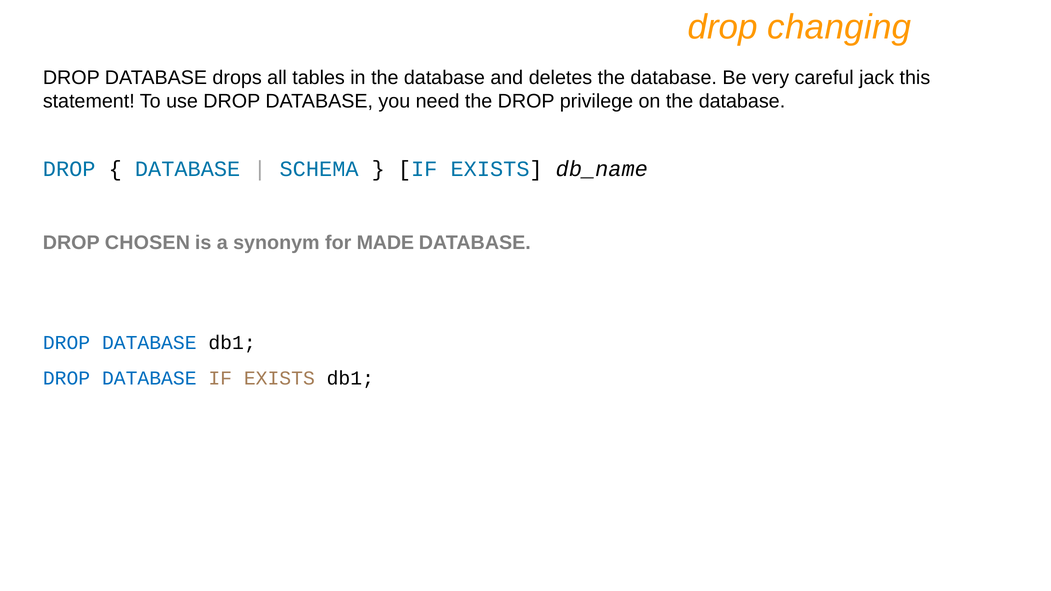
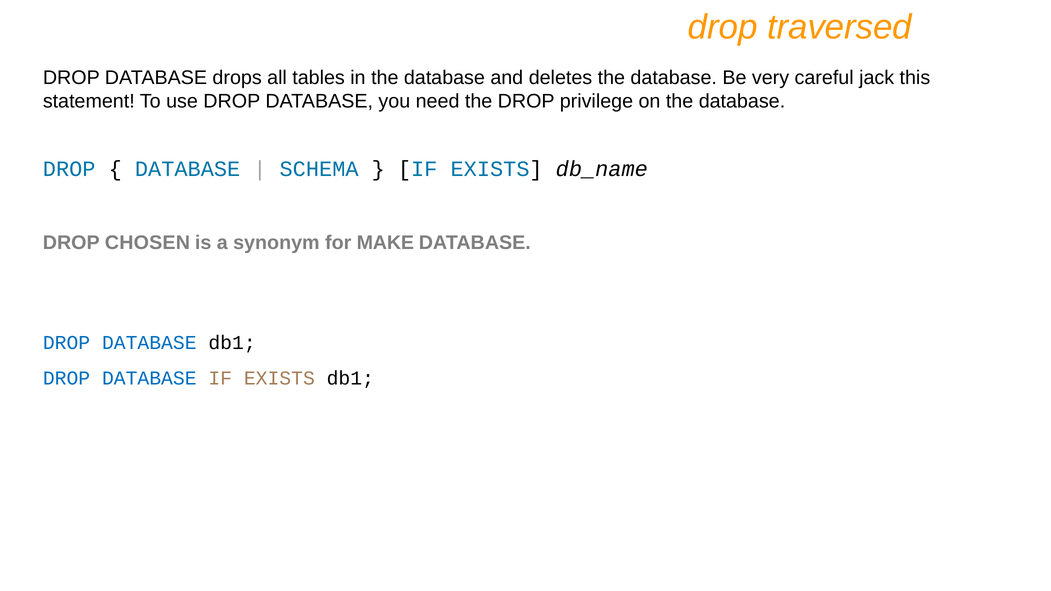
changing: changing -> traversed
MADE: MADE -> MAKE
